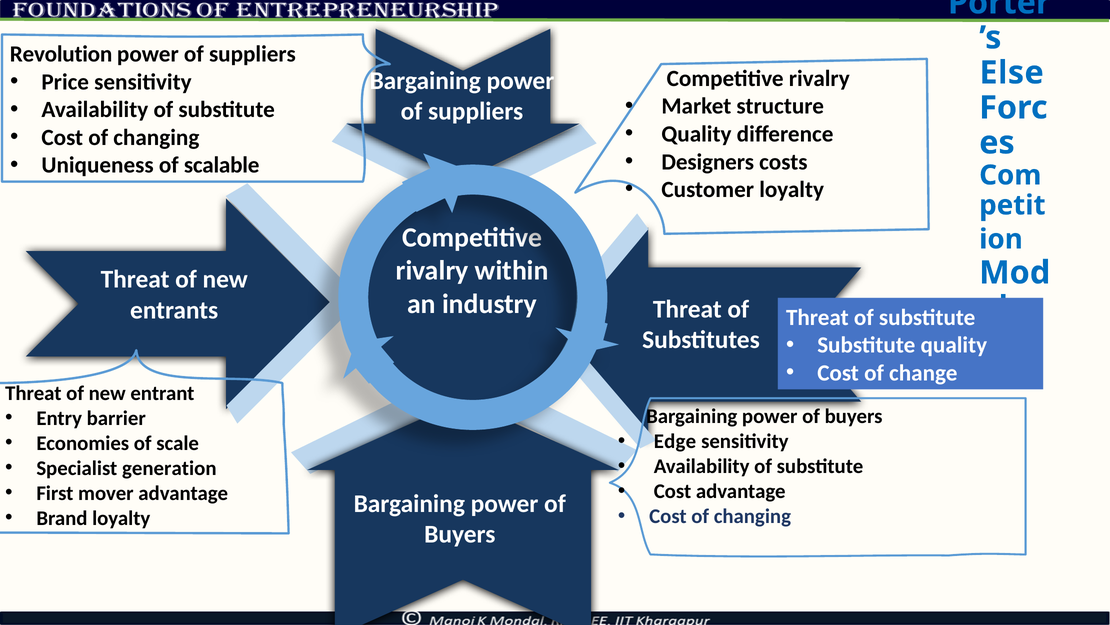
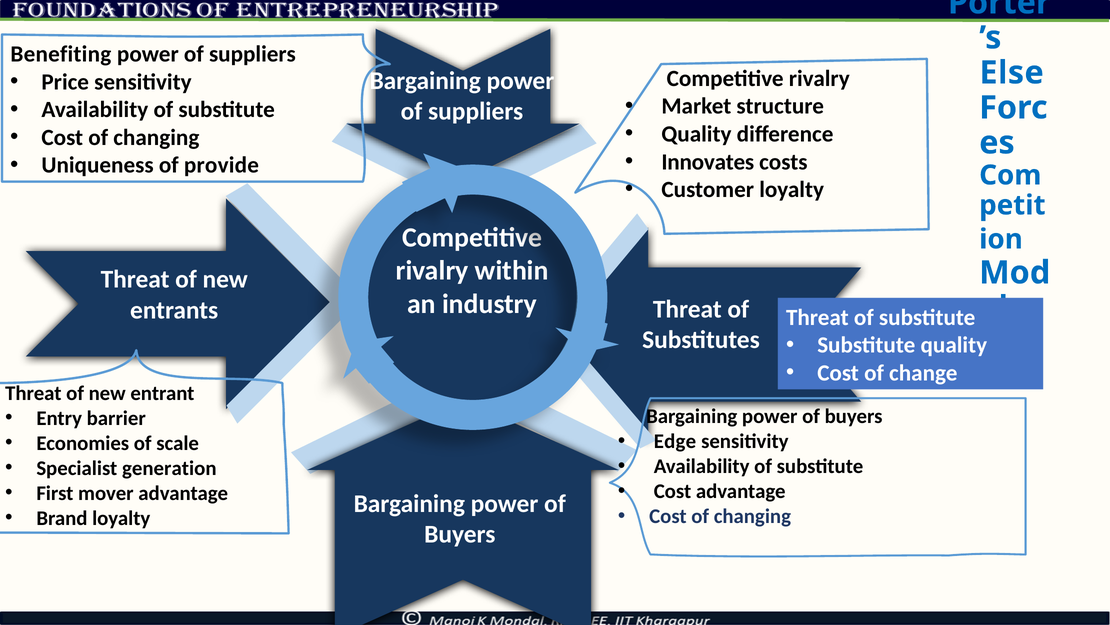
Revolution: Revolution -> Benefiting
Designers: Designers -> Innovates
scalable: scalable -> provide
